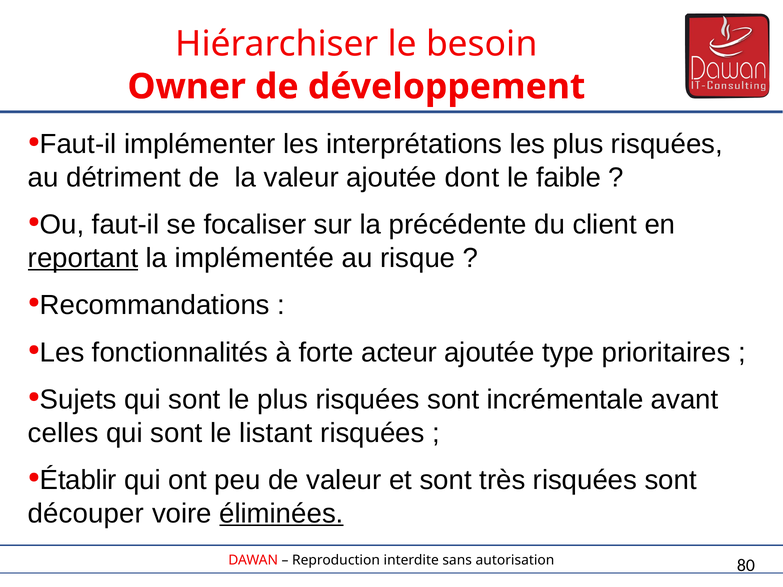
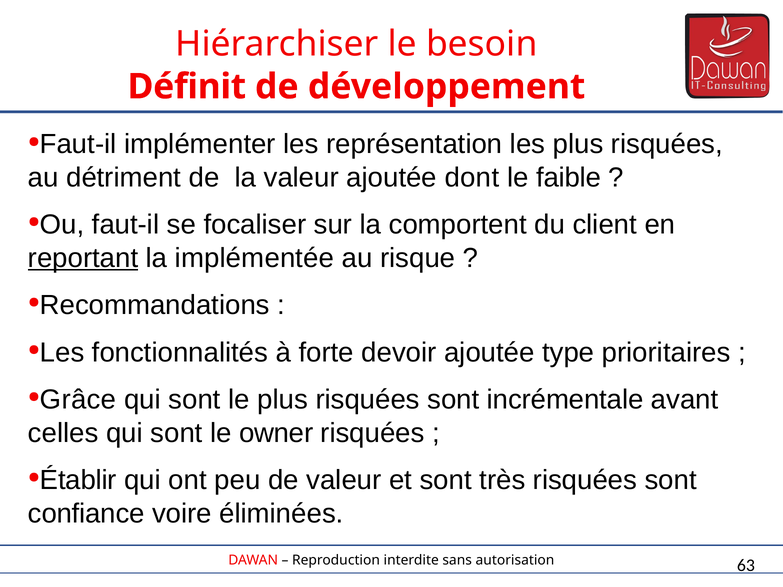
Owner: Owner -> Définit
interprétations: interprétations -> représentation
précédente: précédente -> comportent
acteur: acteur -> devoir
Sujets: Sujets -> Grâce
listant: listant -> owner
découper: découper -> confiance
éliminées underline: present -> none
80: 80 -> 63
